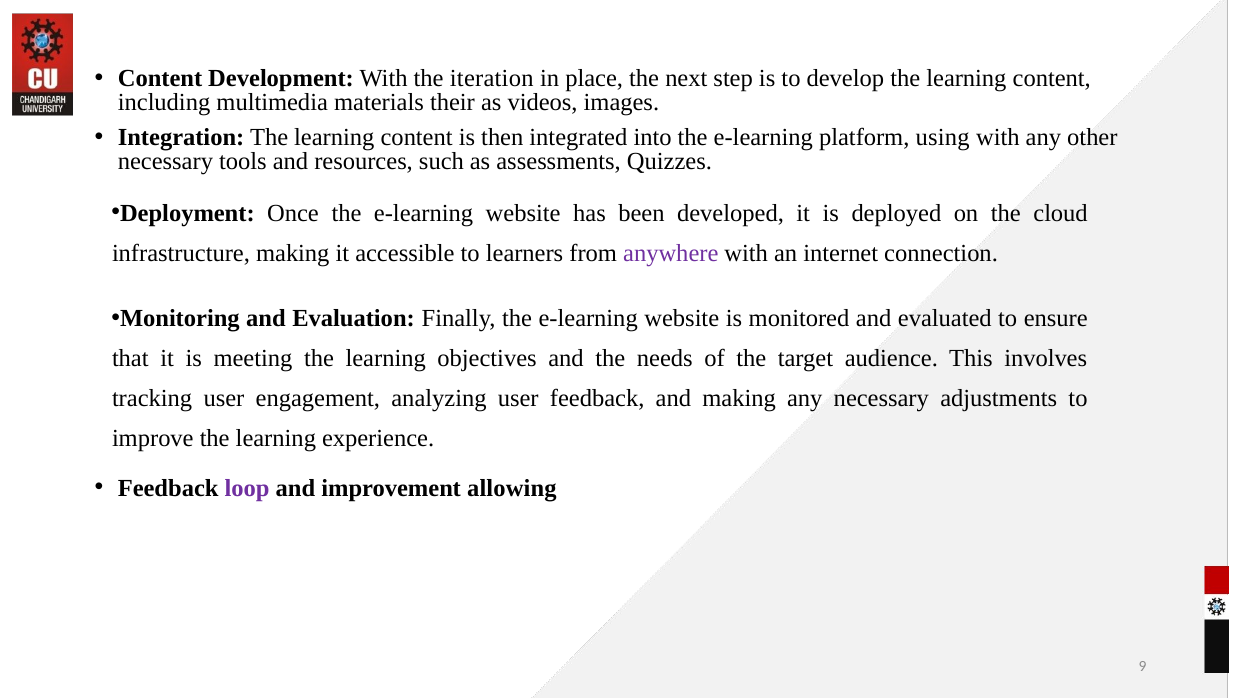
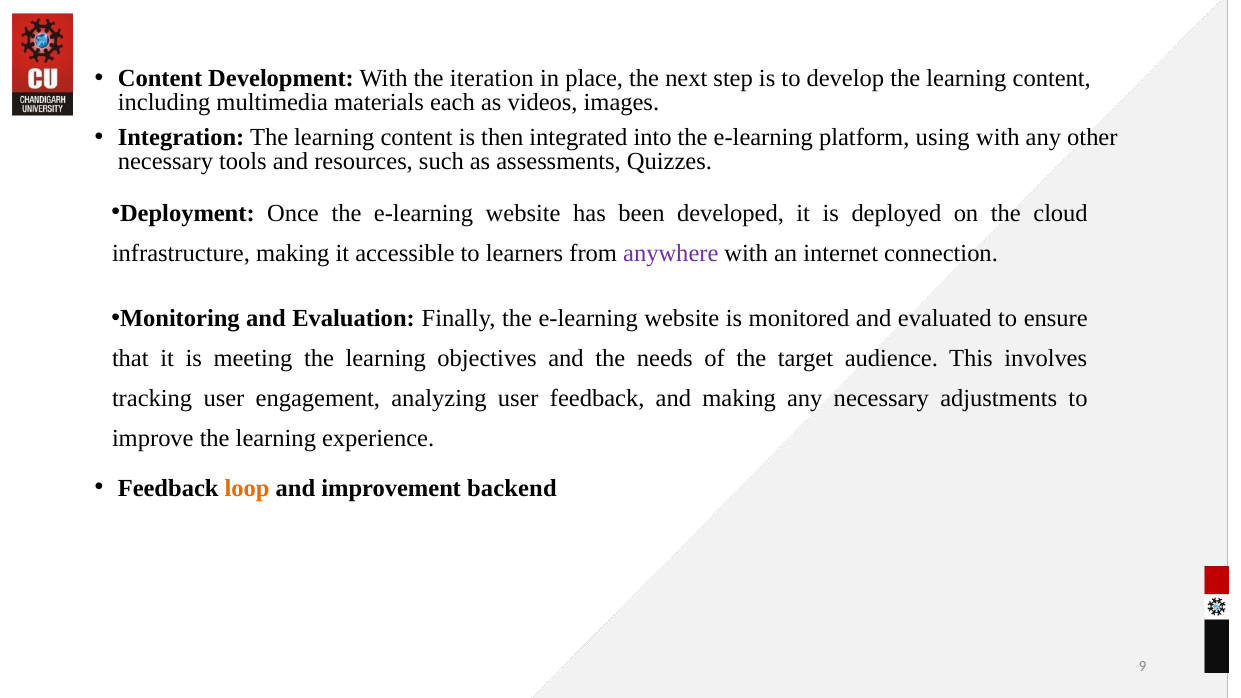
their: their -> each
loop colour: purple -> orange
allowing: allowing -> backend
